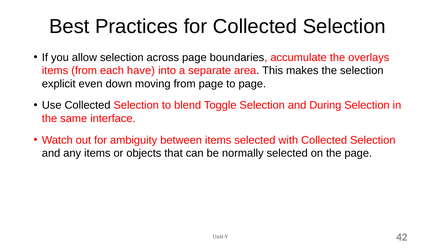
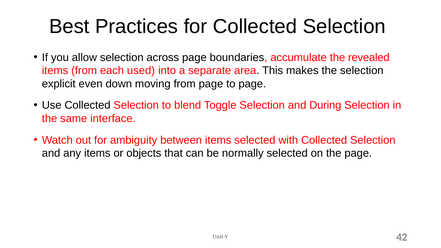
overlays: overlays -> revealed
have: have -> used
